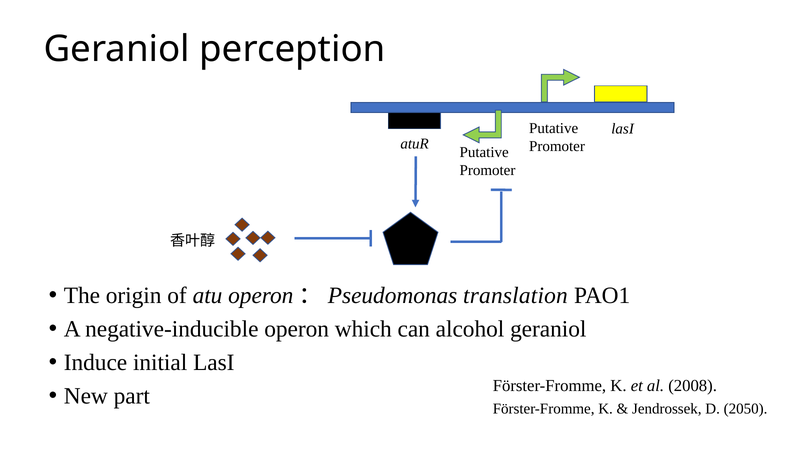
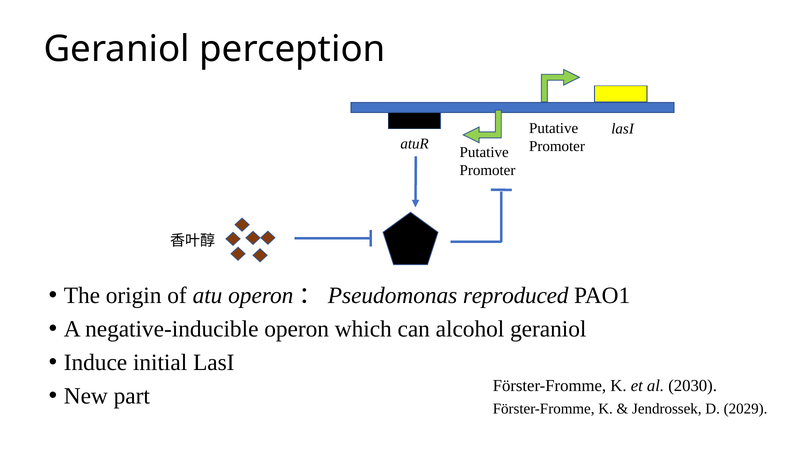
translation: translation -> reproduced
2008: 2008 -> 2030
2050: 2050 -> 2029
